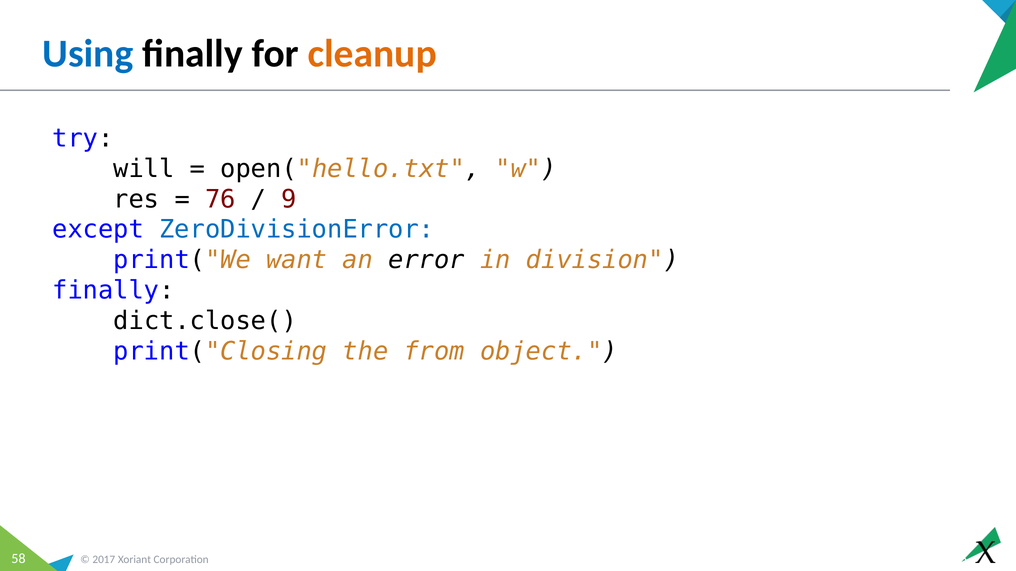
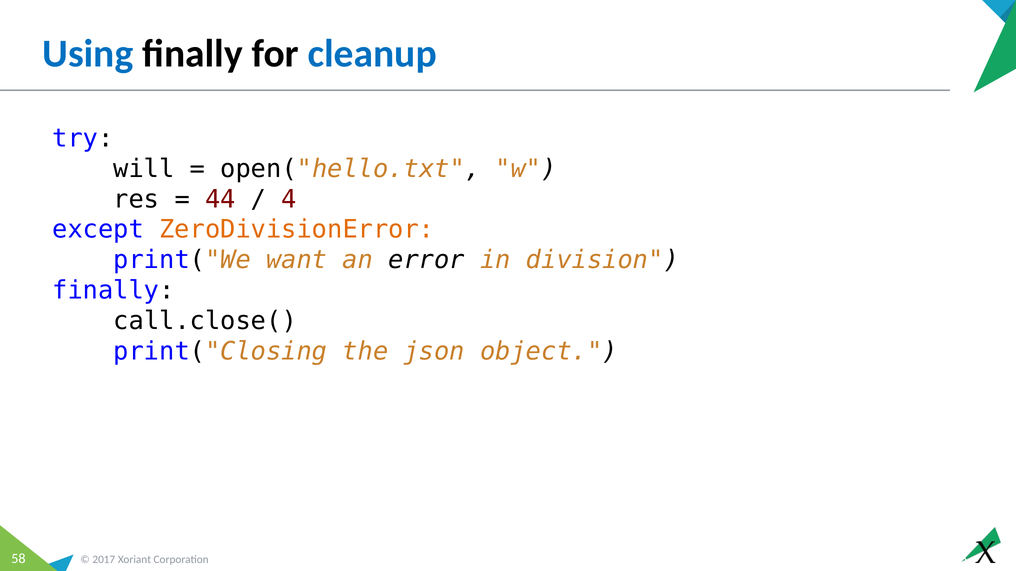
cleanup colour: orange -> blue
76: 76 -> 44
9: 9 -> 4
ZeroDivisionError colour: blue -> orange
dict.close(: dict.close( -> call.close(
from: from -> json
